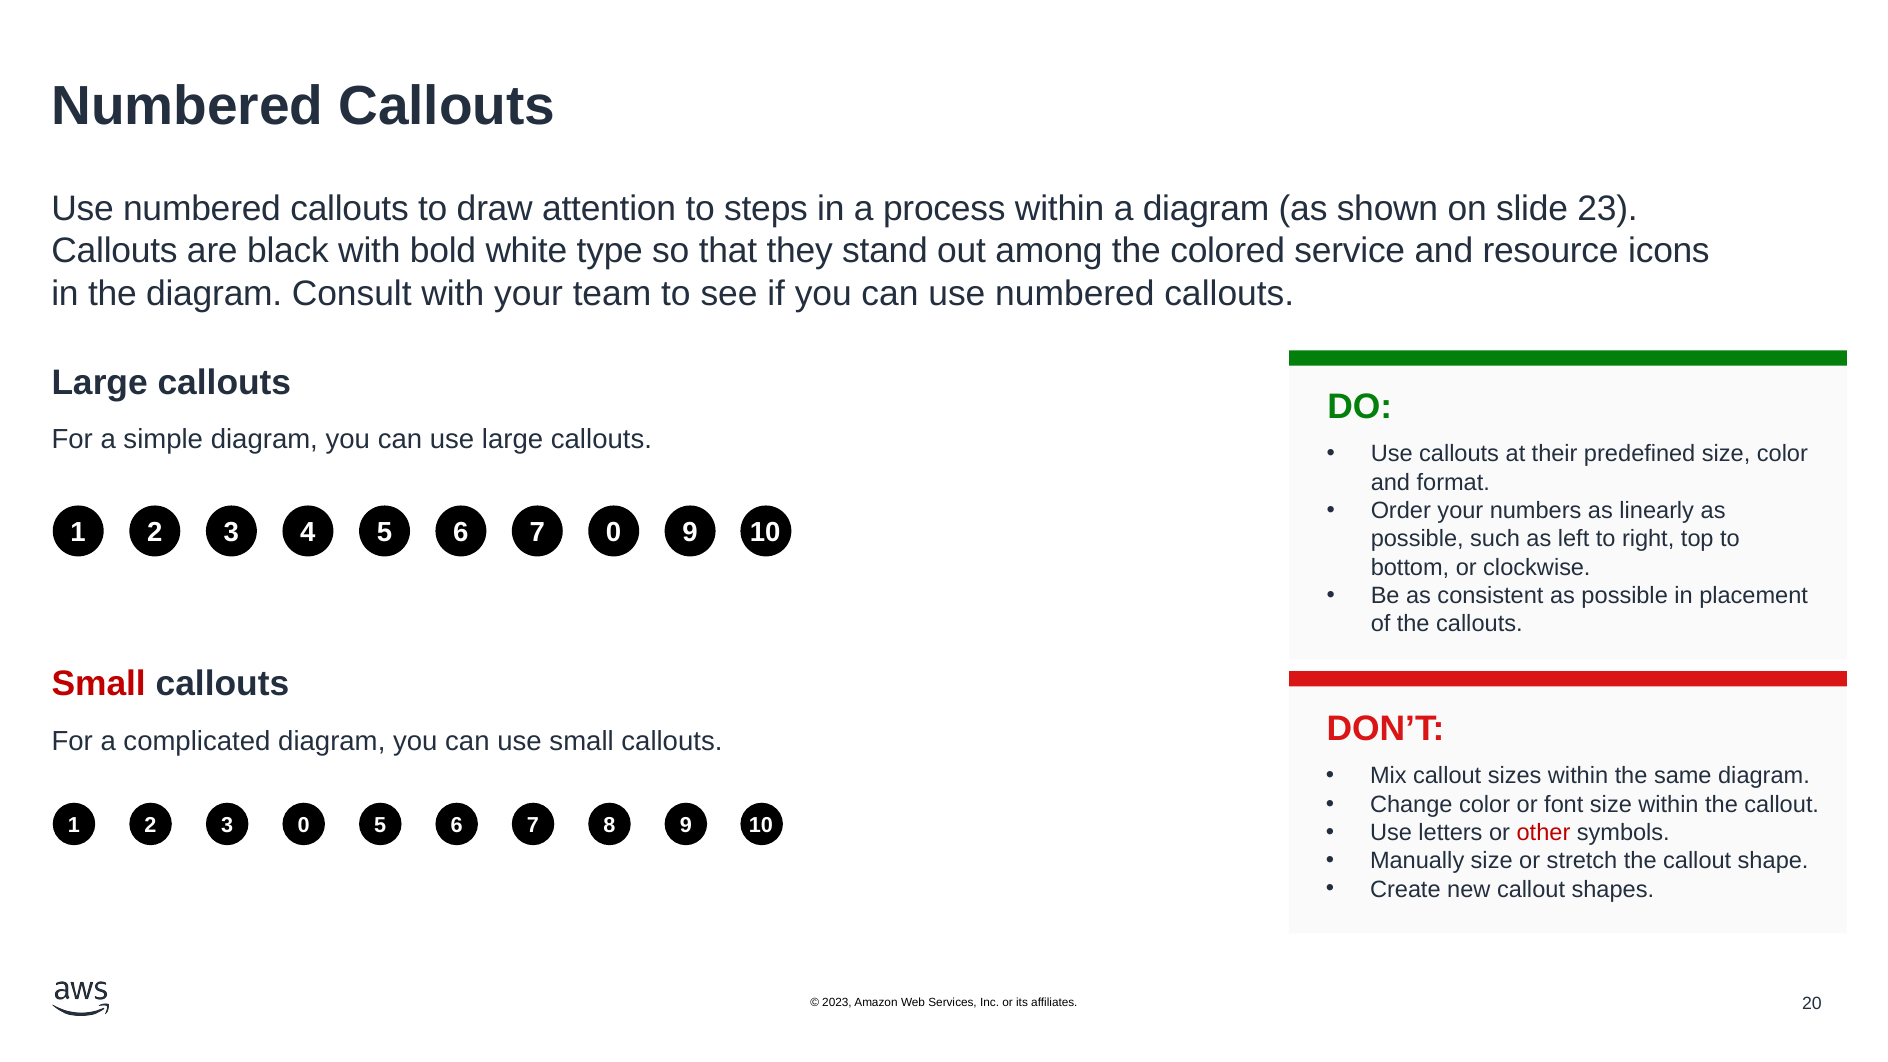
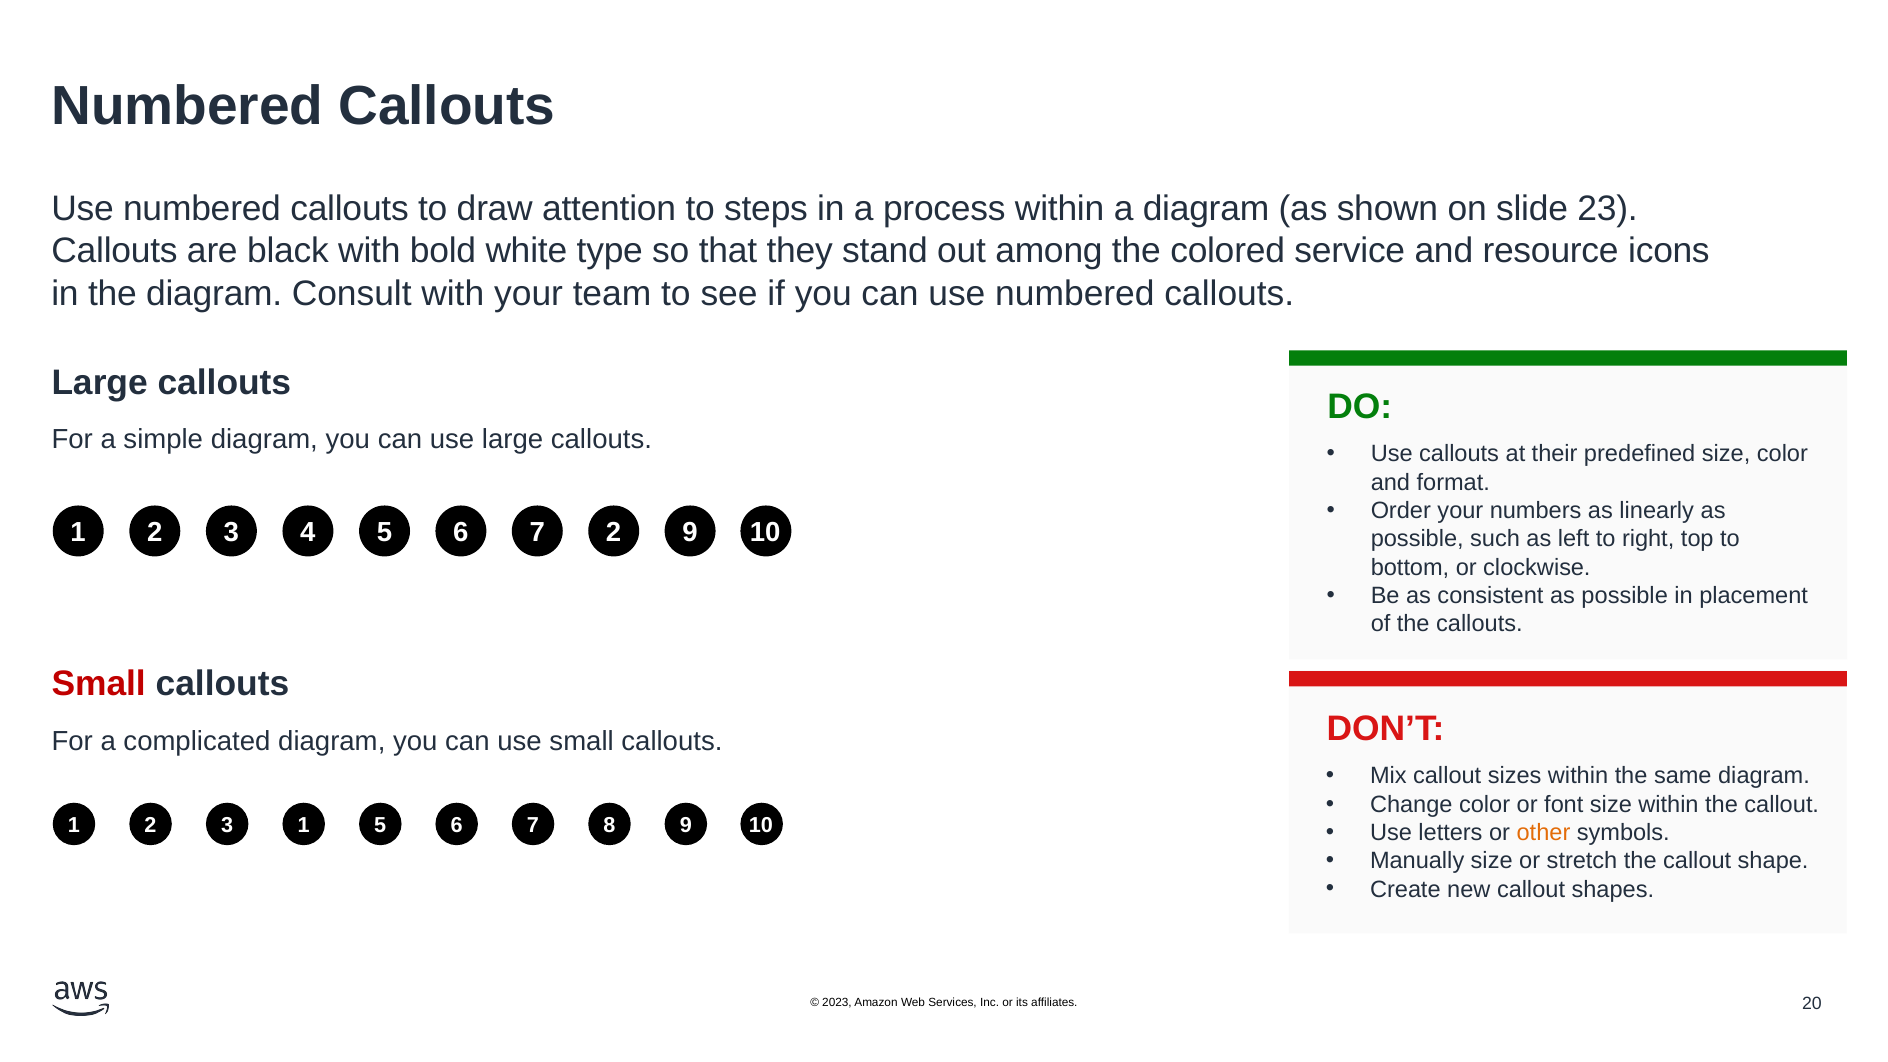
7 0: 0 -> 2
3 0: 0 -> 1
other colour: red -> orange
